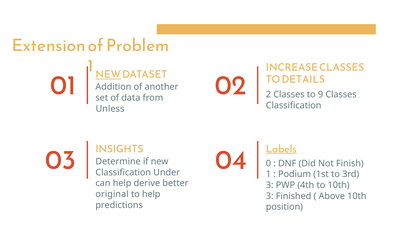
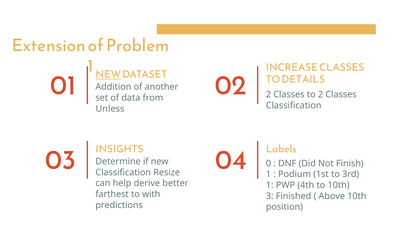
to 9: 9 -> 2
Labels underline: present -> none
Under: Under -> Resize
3 at (270, 185): 3 -> 1
original: original -> farthest
to help: help -> with
